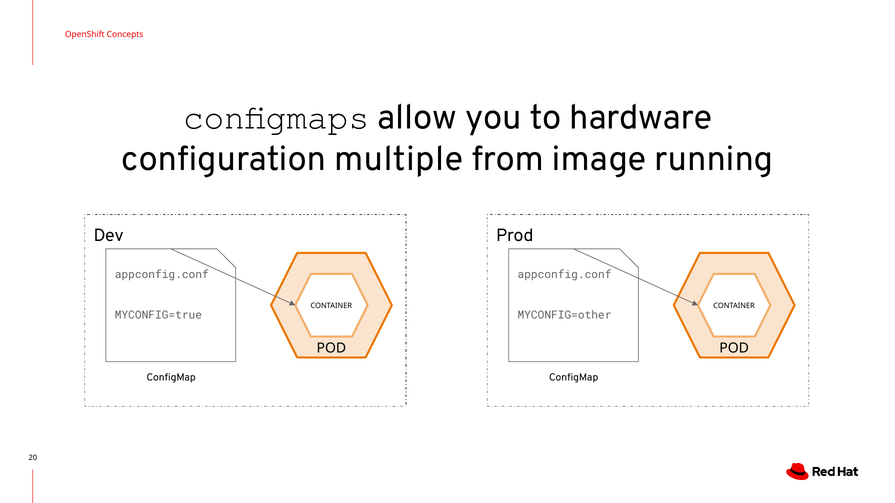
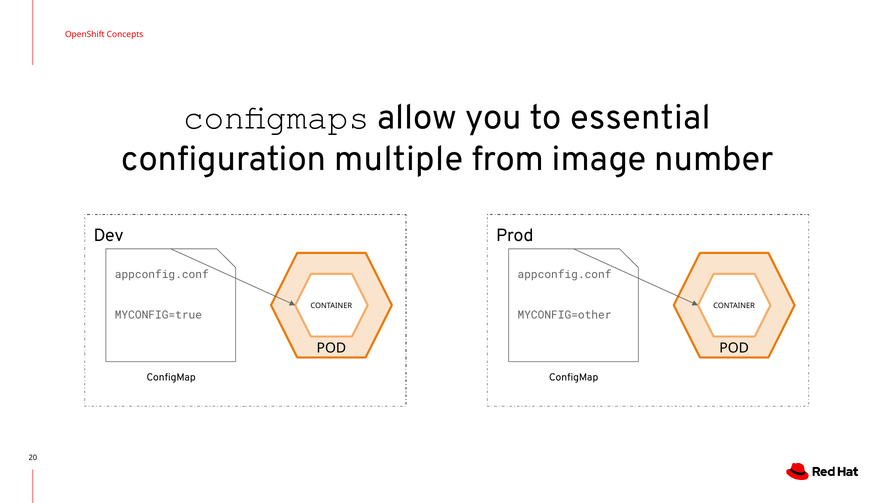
hardware: hardware -> essential
running: running -> number
